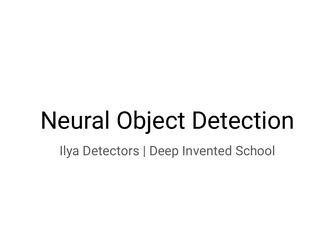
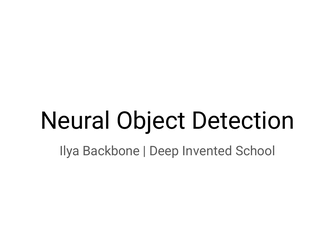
Detectors: Detectors -> Backbone
